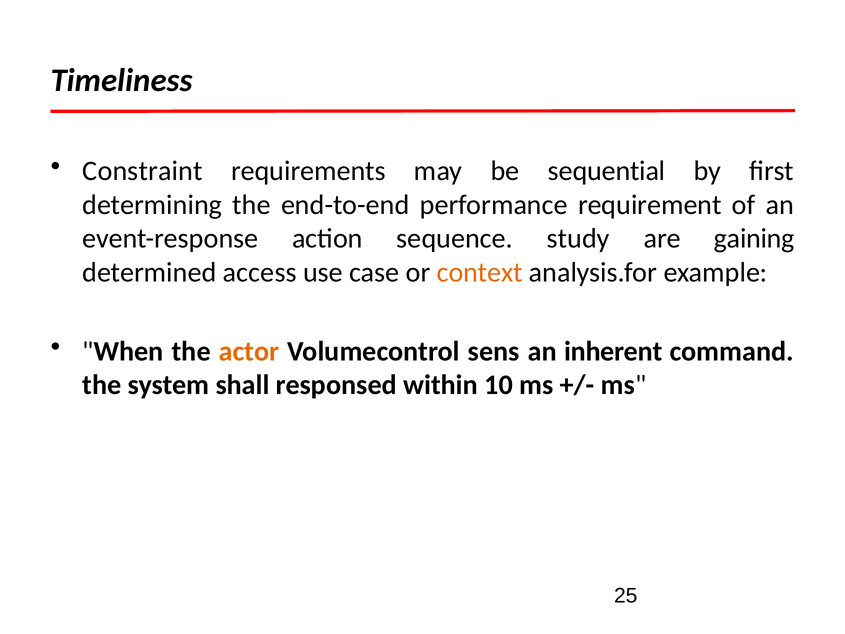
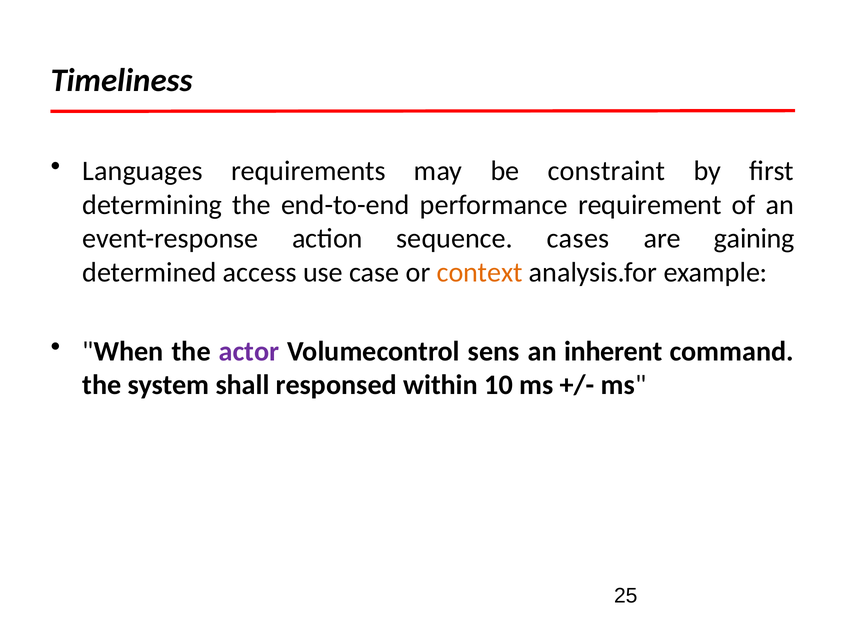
Constraint: Constraint -> Languages
sequential: sequential -> constraint
study: study -> cases
actor colour: orange -> purple
